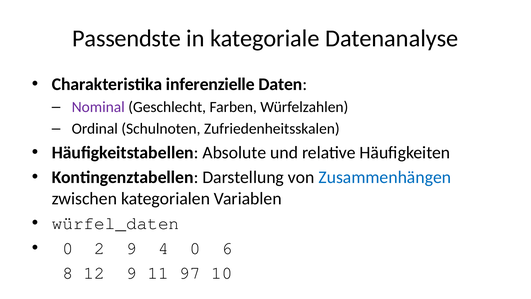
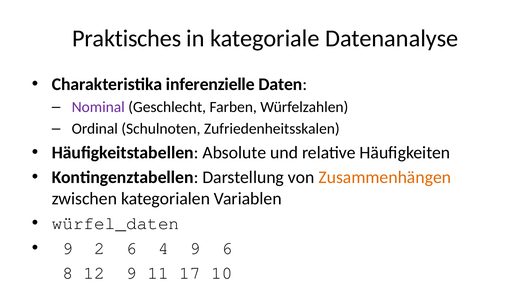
Passendste: Passendste -> Praktisches
Zusammenhängen colour: blue -> orange
0 at (68, 248): 0 -> 9
2 9: 9 -> 6
4 0: 0 -> 9
97: 97 -> 17
